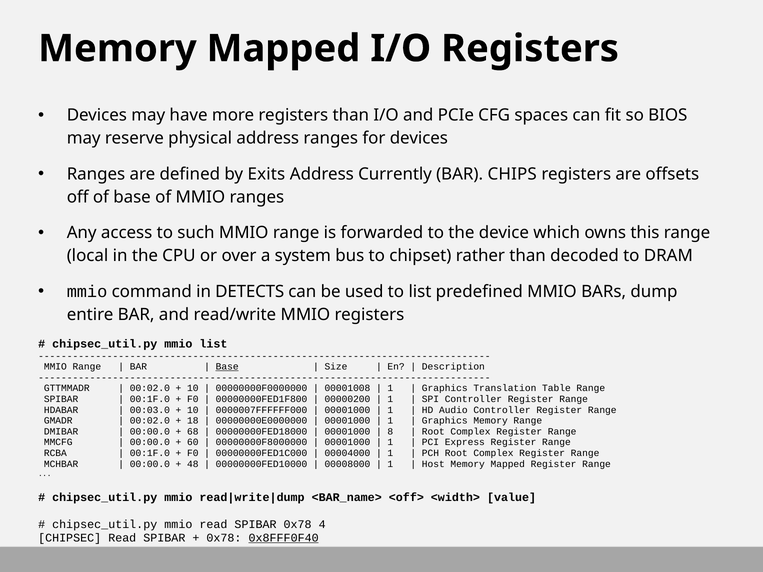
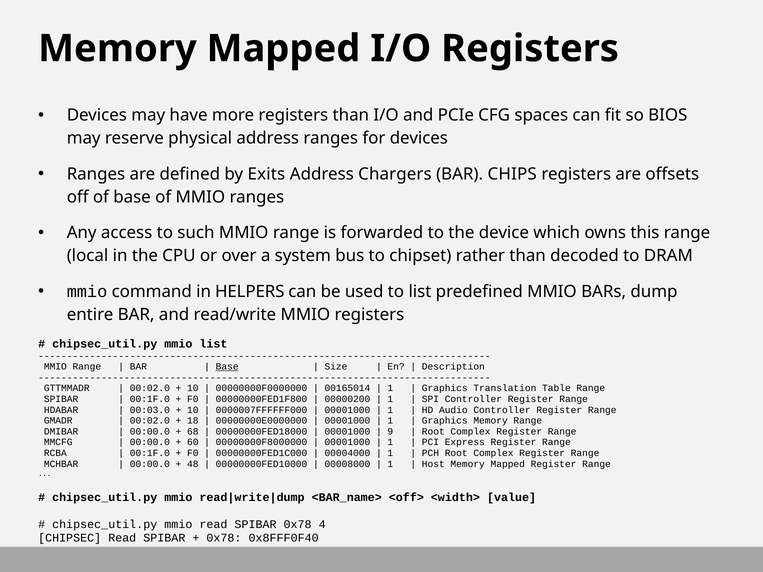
Currently: Currently -> Chargers
DETECTS: DETECTS -> HELPERS
00001008: 00001008 -> 00165014
8: 8 -> 9
0x8FFF0F40 underline: present -> none
